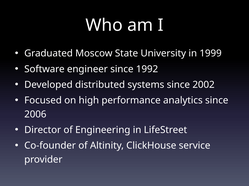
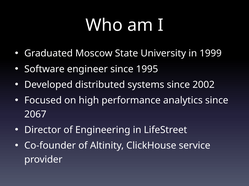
1992: 1992 -> 1995
2006: 2006 -> 2067
